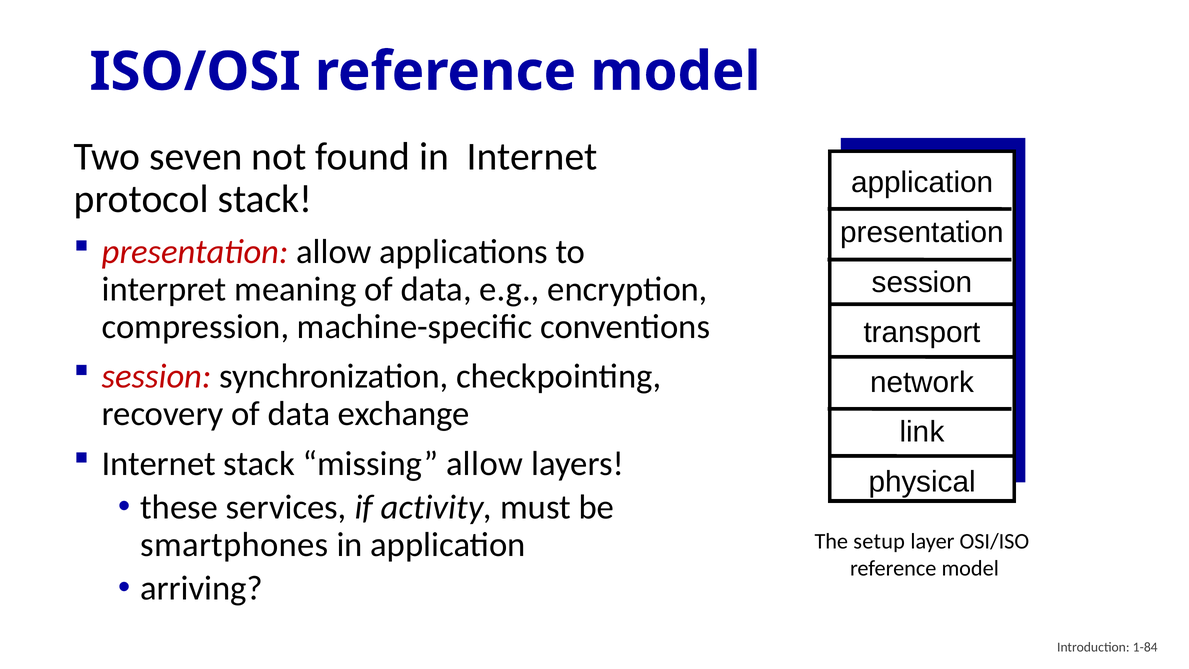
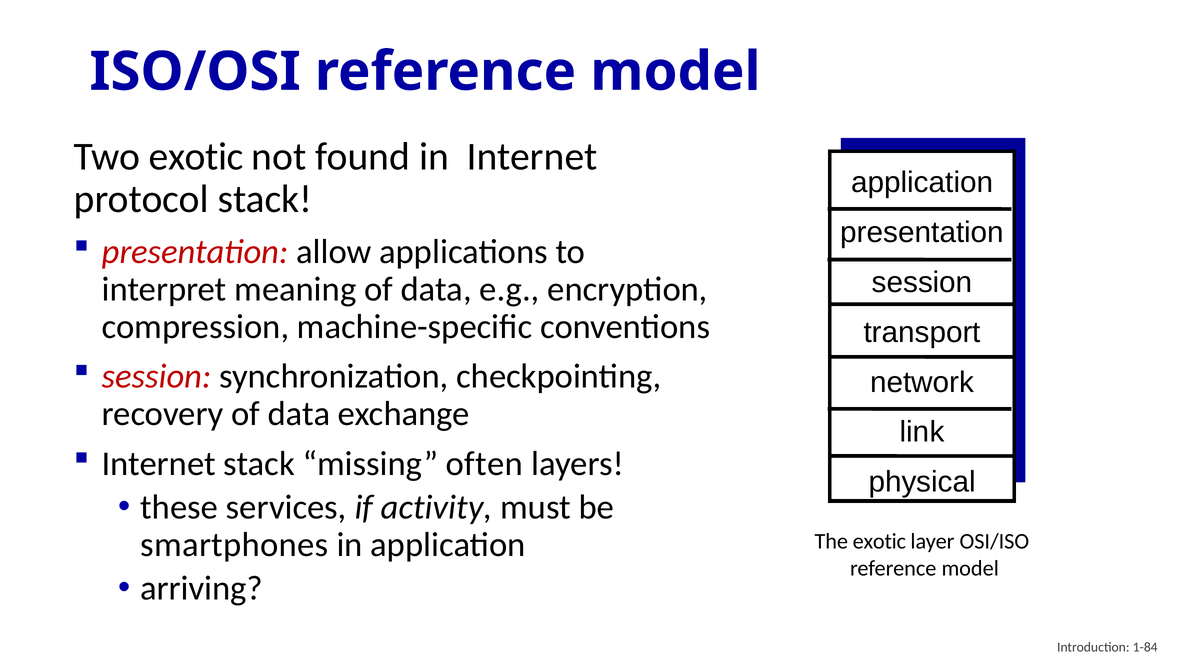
Two seven: seven -> exotic
missing allow: allow -> often
The setup: setup -> exotic
